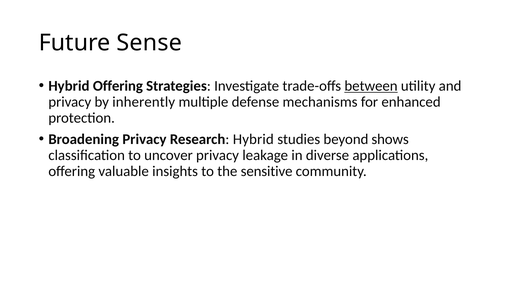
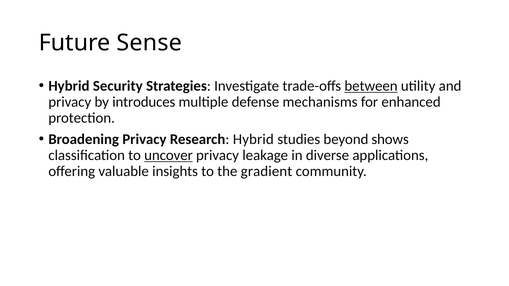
Hybrid Offering: Offering -> Security
inherently: inherently -> introduces
uncover underline: none -> present
sensitive: sensitive -> gradient
